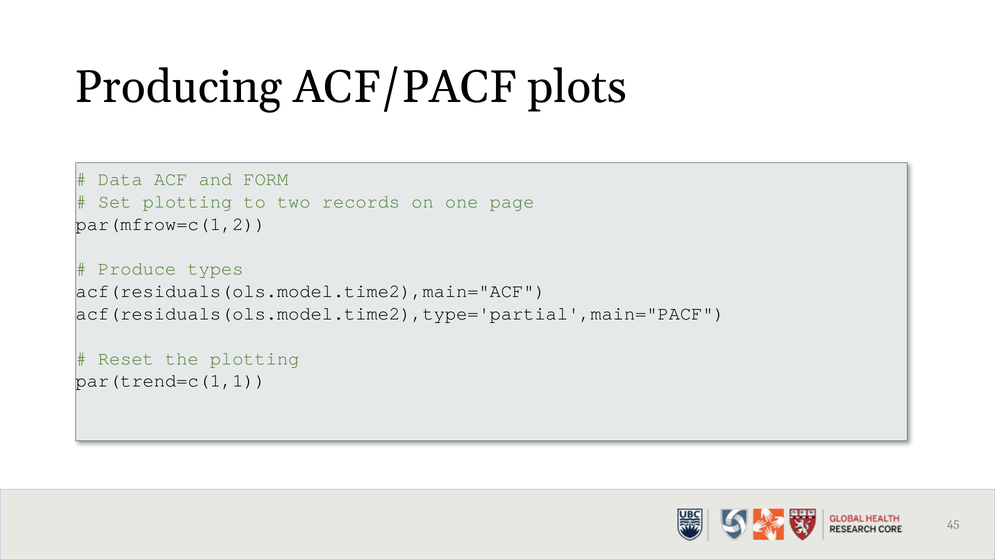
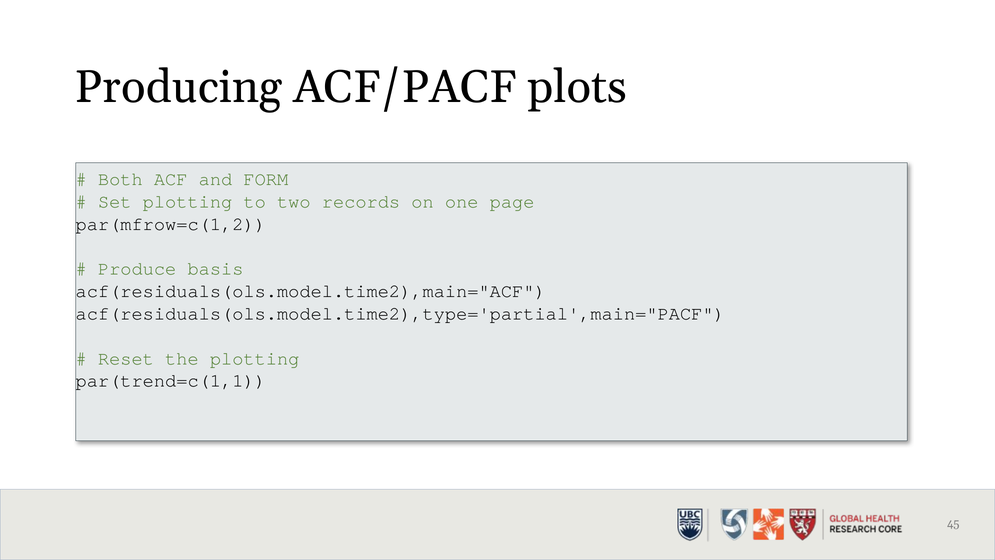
Data: Data -> Both
types: types -> basis
